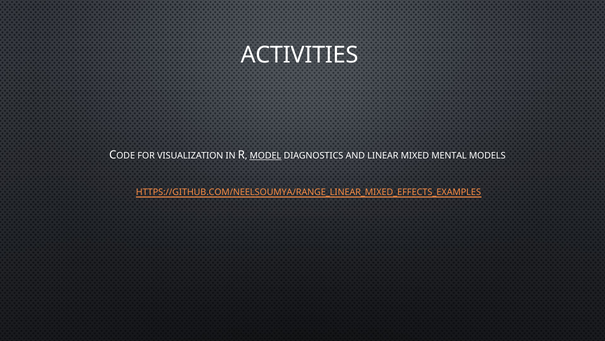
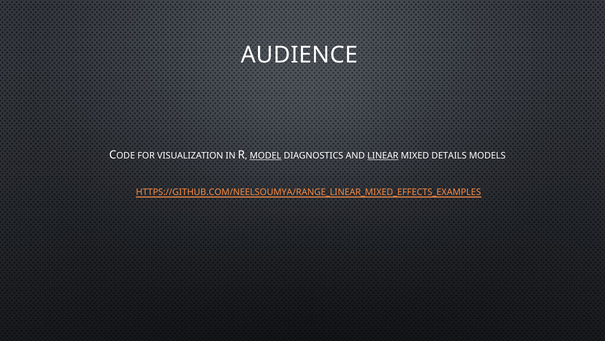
ACTIVITIES: ACTIVITIES -> AUDIENCE
LINEAR underline: none -> present
MENTAL: MENTAL -> DETAILS
